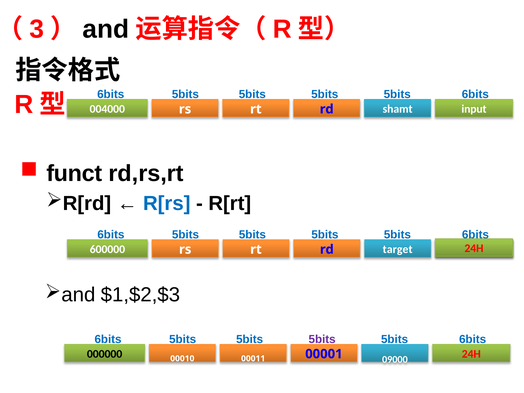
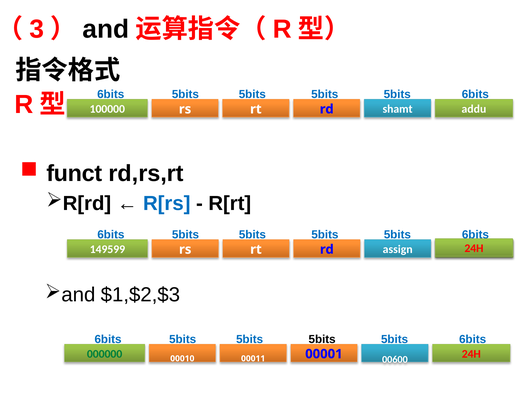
004000: 004000 -> 100000
input: input -> addu
600000: 600000 -> 149599
target: target -> assign
5bits at (322, 339) colour: purple -> black
000000 colour: black -> green
09000: 09000 -> 00600
